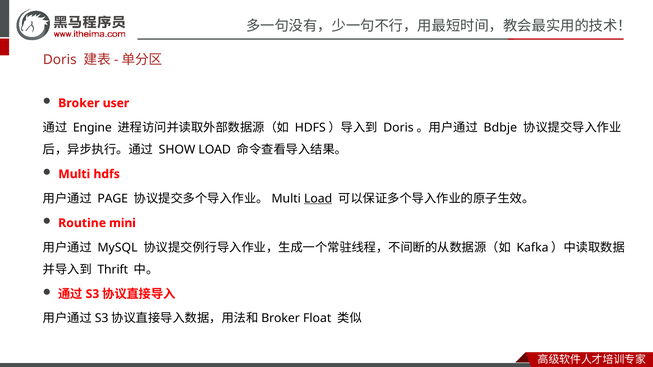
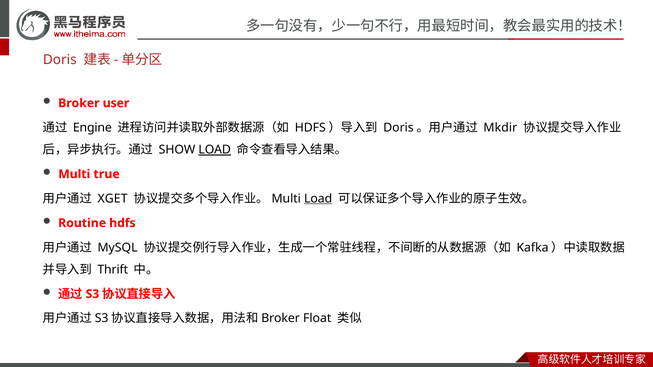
Bdbje: Bdbje -> Mkdir
LOAD at (215, 150) underline: none -> present
hdfs: hdfs -> true
PAGE: PAGE -> XGET
mini: mini -> hdfs
